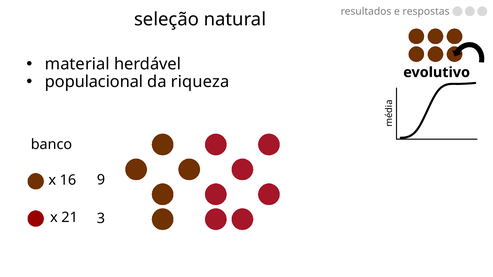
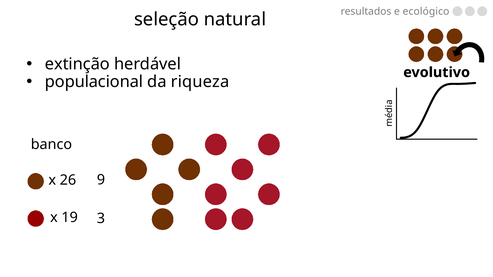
respostas: respostas -> ecológico
material: material -> extinção
16: 16 -> 26
21: 21 -> 19
